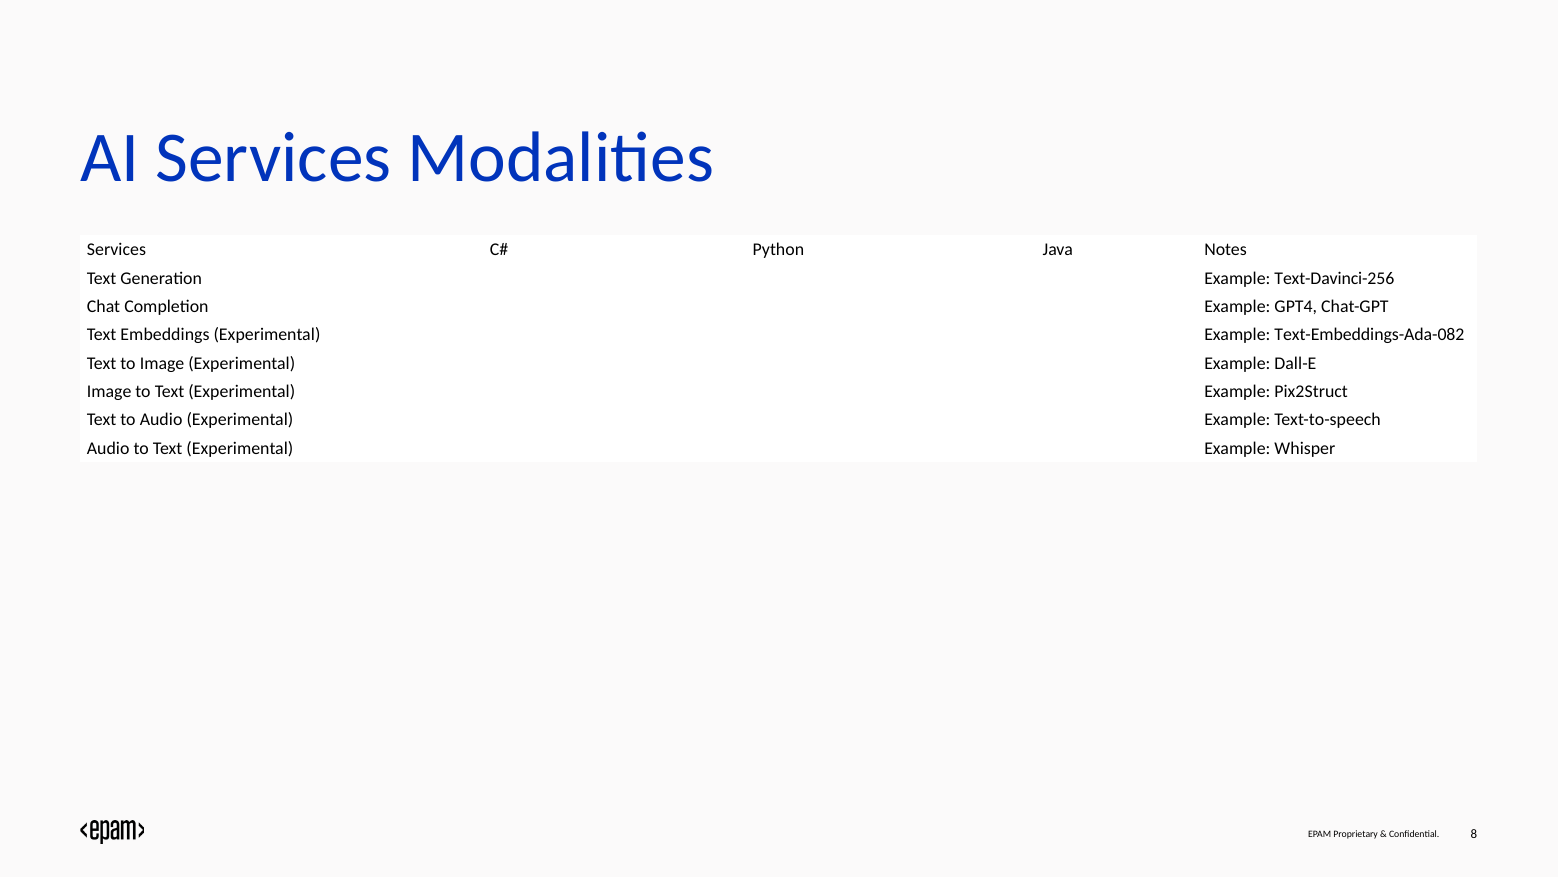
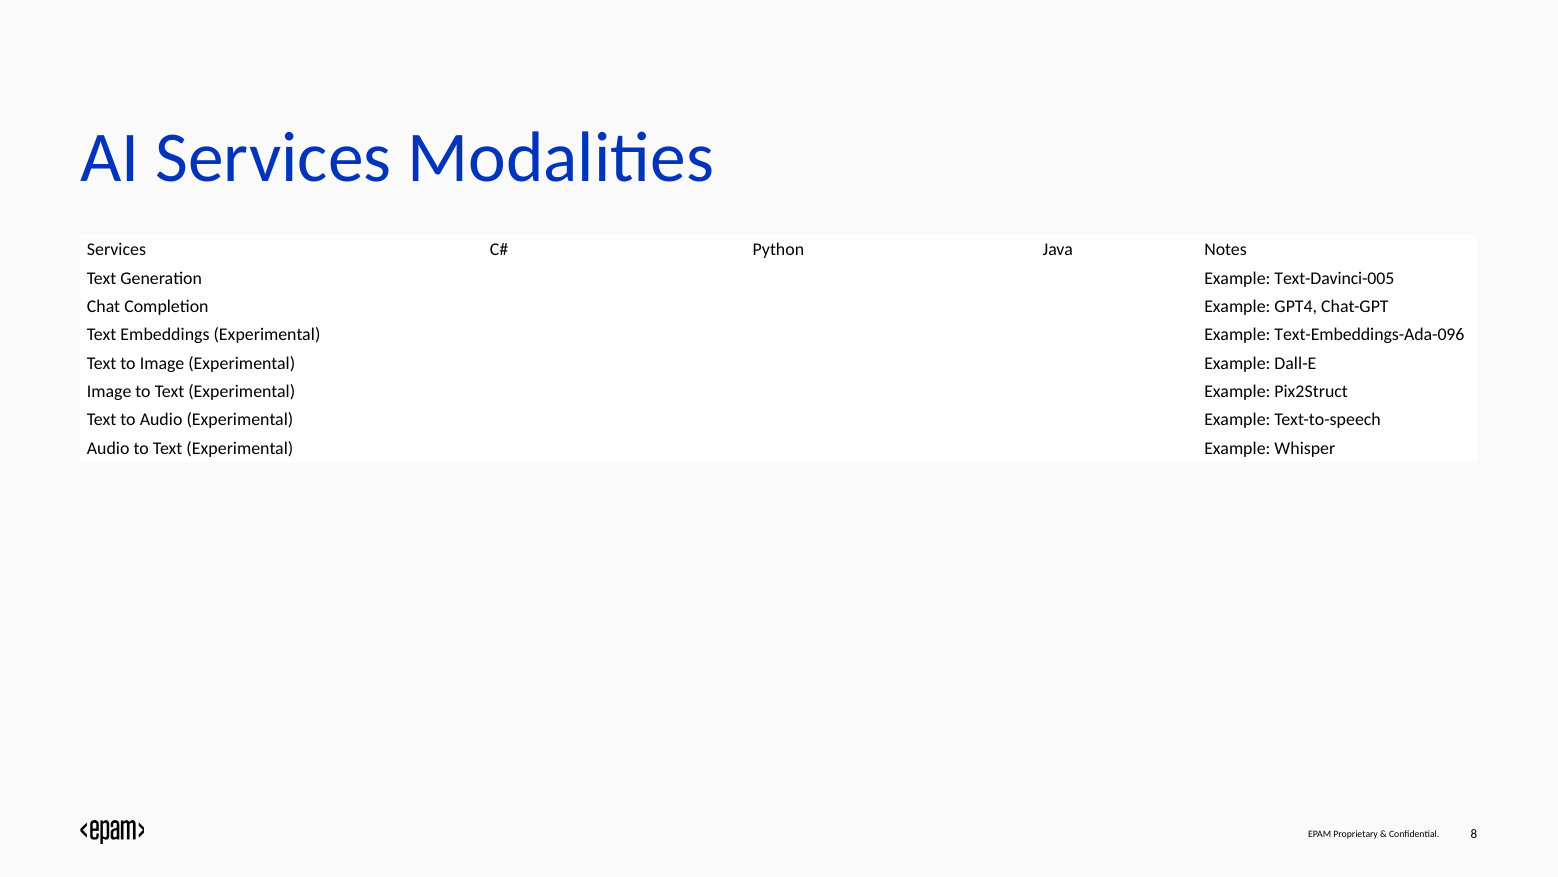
Text-Davinci-256: Text-Davinci-256 -> Text-Davinci-005
Text-Embeddings-Ada-082: Text-Embeddings-Ada-082 -> Text-Embeddings-Ada-096
